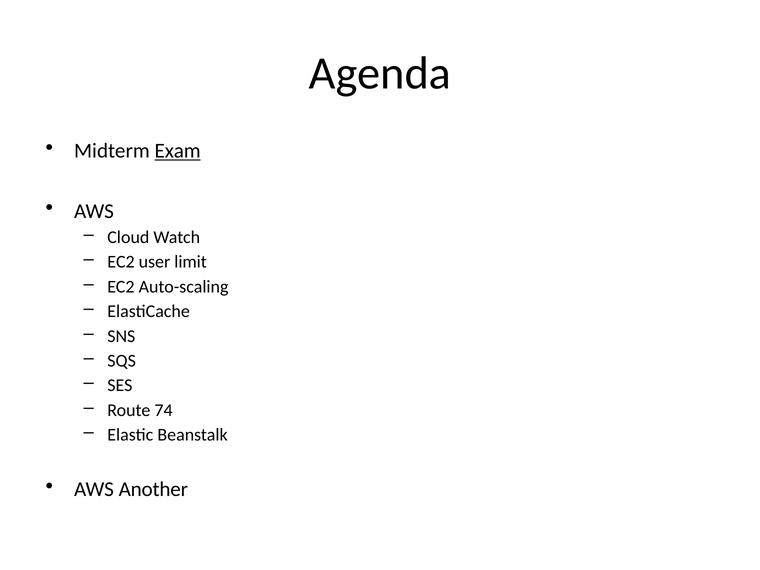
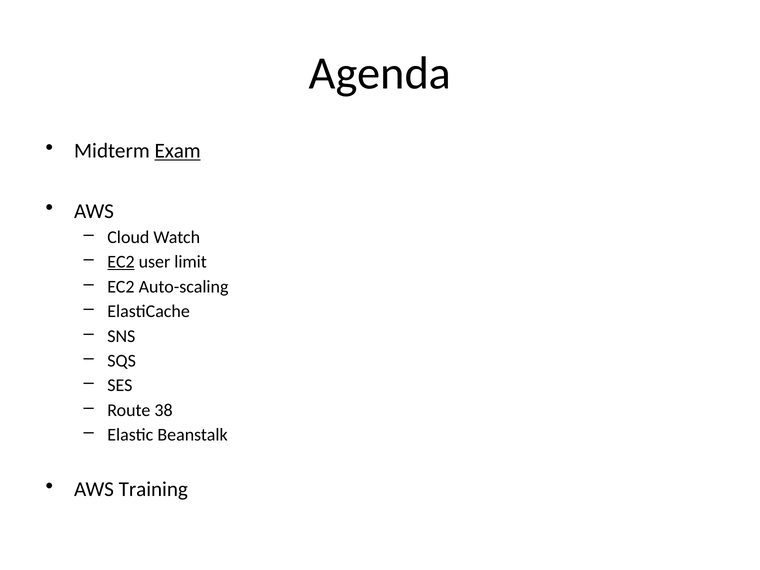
EC2 at (121, 262) underline: none -> present
74: 74 -> 38
Another: Another -> Training
